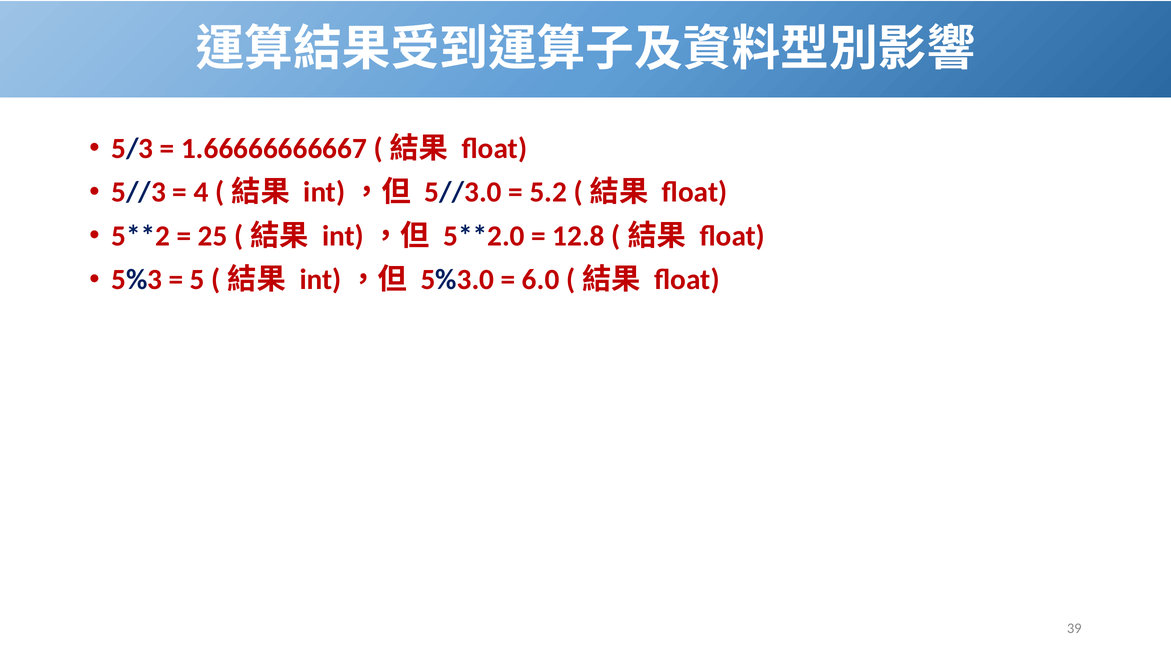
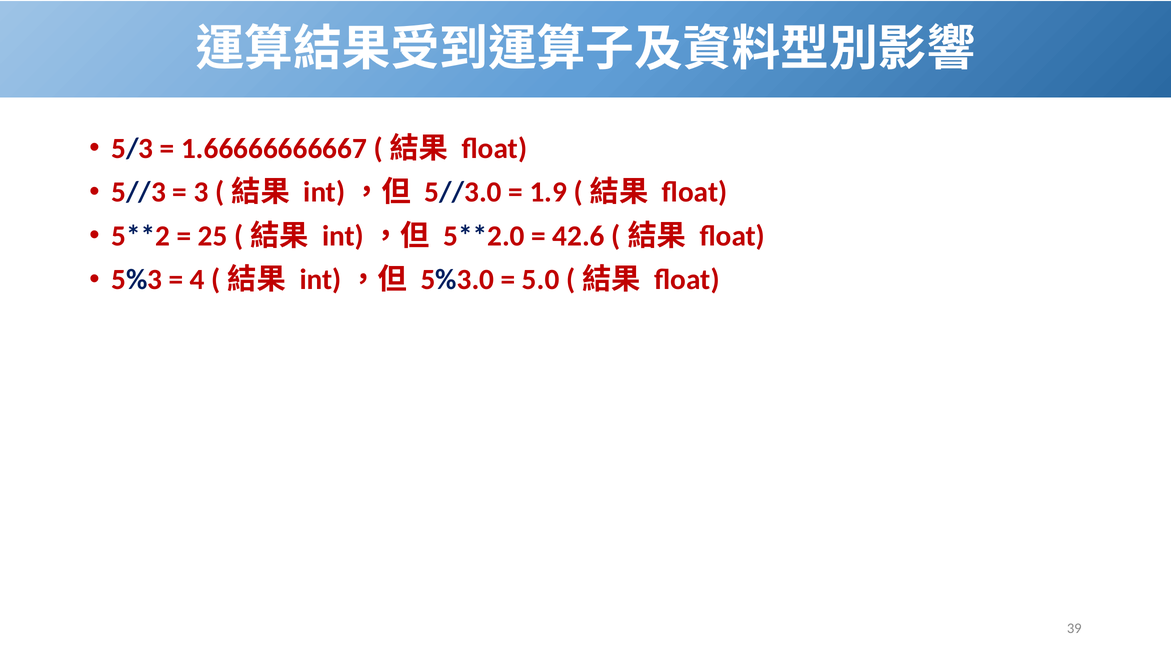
4: 4 -> 3
5.2: 5.2 -> 1.9
12.8: 12.8 -> 42.6
5: 5 -> 4
6.0: 6.0 -> 5.0
